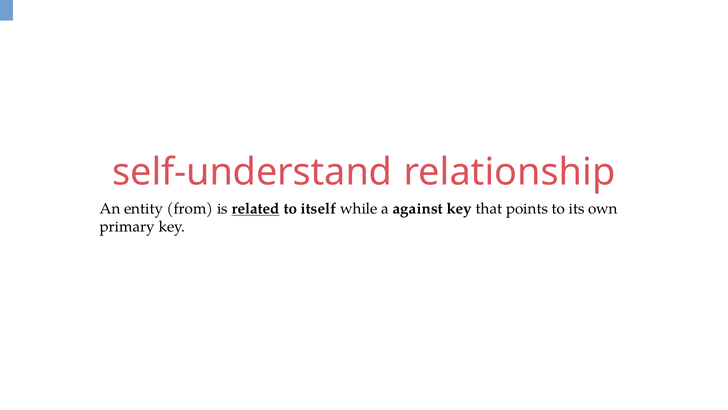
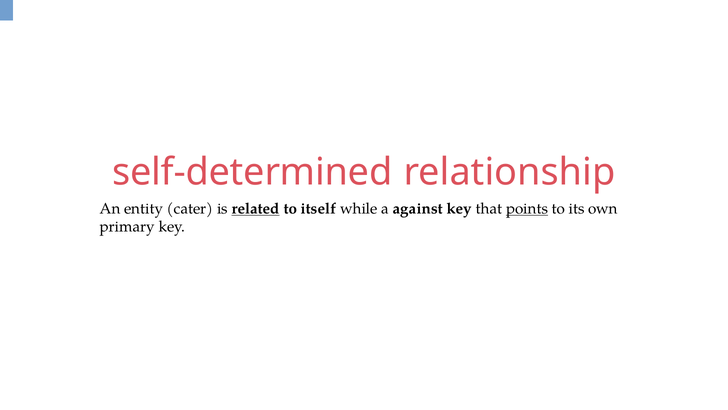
self-understand: self-understand -> self-determined
from: from -> cater
points underline: none -> present
